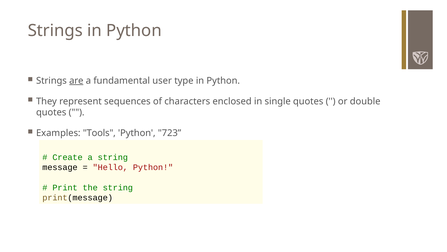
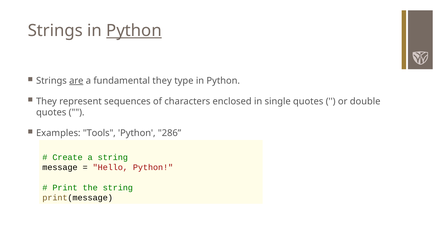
Python at (134, 31) underline: none -> present
fundamental user: user -> they
723: 723 -> 286
